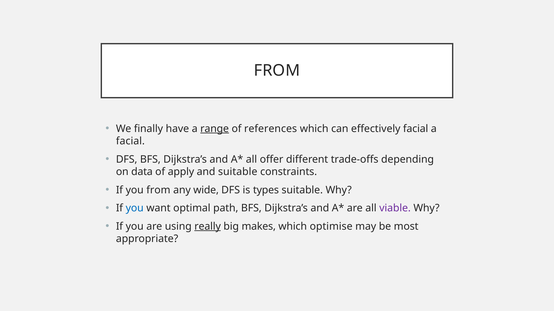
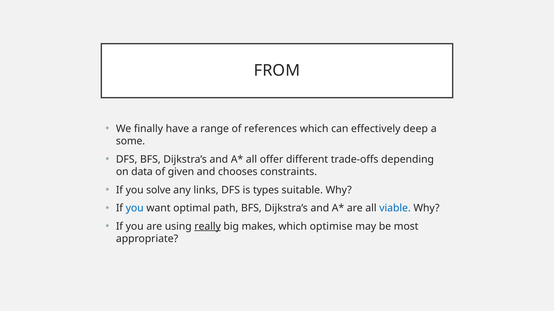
range underline: present -> none
effectively facial: facial -> deep
facial at (130, 141): facial -> some
apply: apply -> given
and suitable: suitable -> chooses
you from: from -> solve
wide: wide -> links
viable colour: purple -> blue
